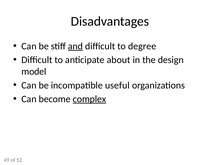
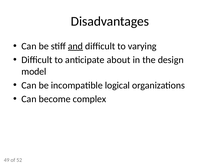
degree: degree -> varying
useful: useful -> logical
complex underline: present -> none
